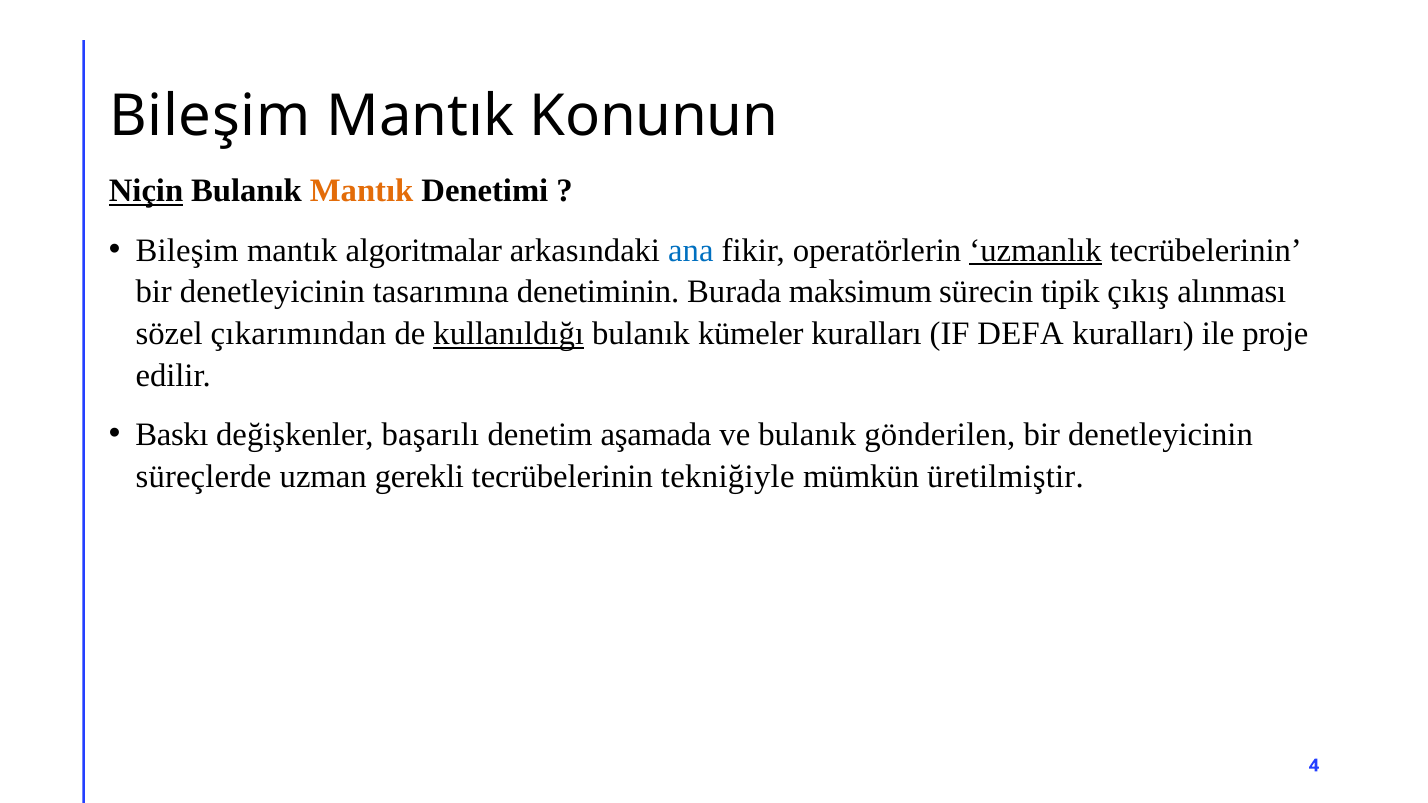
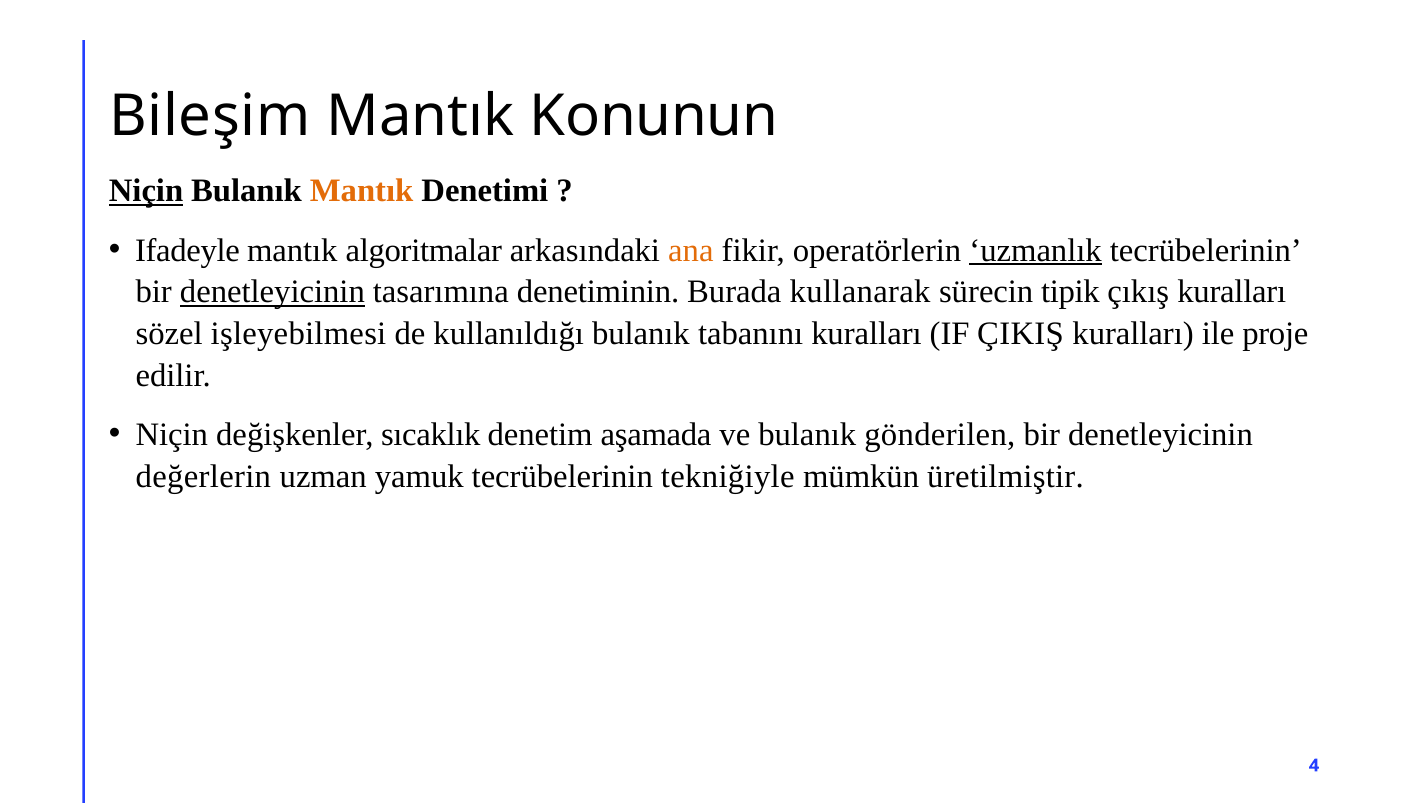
Bileşim at (187, 250): Bileşim -> Ifadeyle
ana colour: blue -> orange
denetleyicinin at (272, 292) underline: none -> present
maksimum: maksimum -> kullanarak
çıkış alınması: alınması -> kuralları
çıkarımından: çıkarımından -> işleyebilmesi
kullanıldığı underline: present -> none
kümeler: kümeler -> tabanını
DEFA: DEFA -> ÇIKIŞ
Baskı at (172, 435): Baskı -> Niçin
başarılı: başarılı -> sıcaklık
süreçlerde: süreçlerde -> değerlerin
gerekli: gerekli -> yamuk
